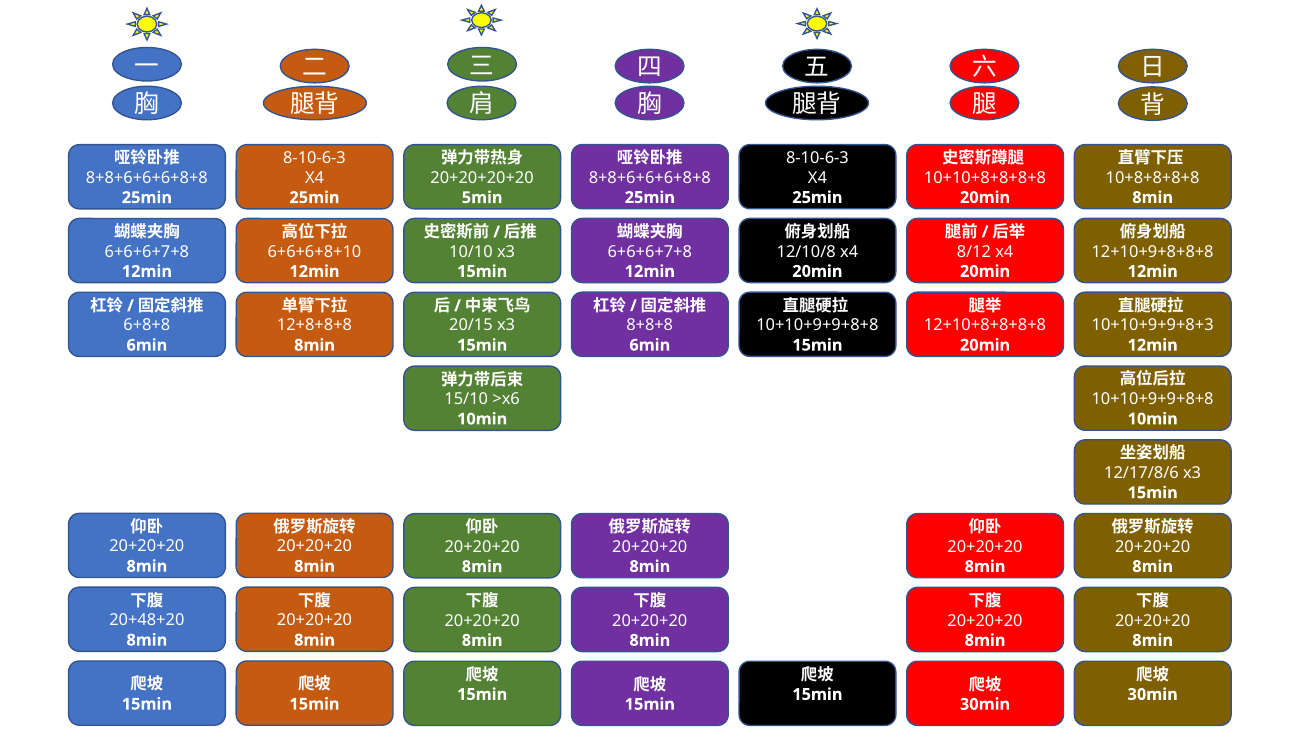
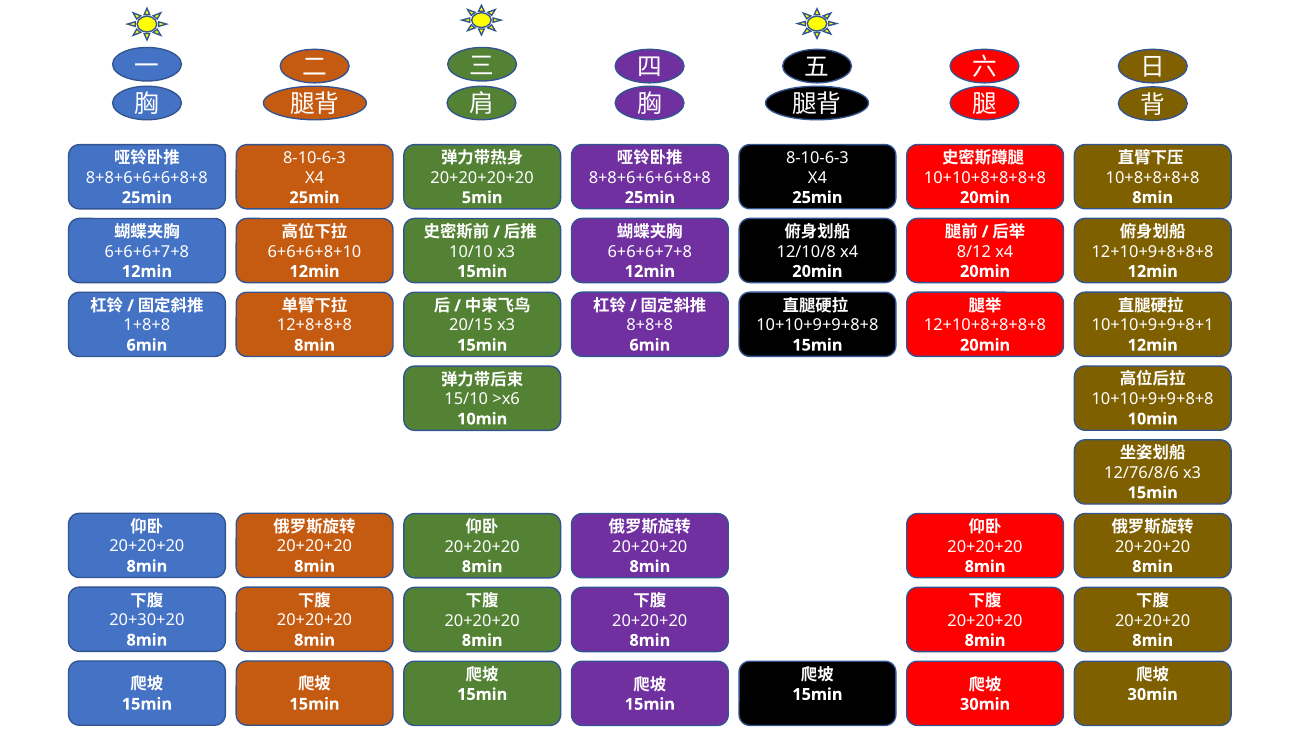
6+8+8: 6+8+8 -> 1+8+8
10+10+9+9+8+3: 10+10+9+9+8+3 -> 10+10+9+9+8+1
12/17/8/6: 12/17/8/6 -> 12/76/8/6
20+48+20: 20+48+20 -> 20+30+20
